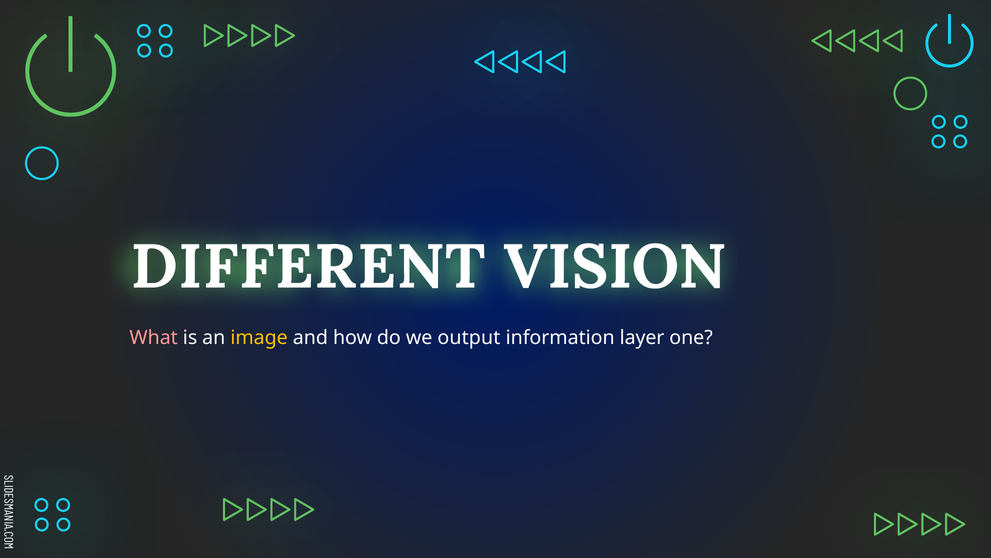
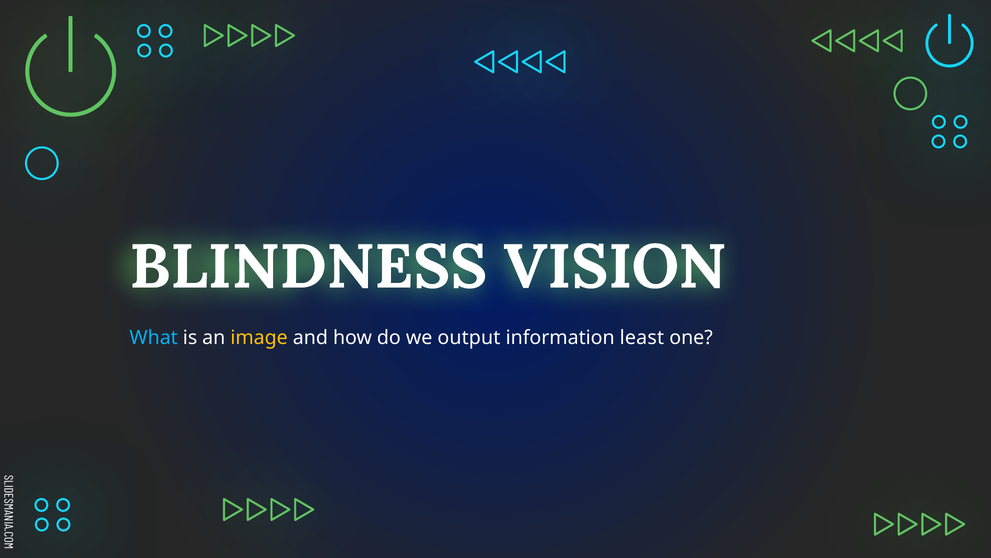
DIFFERENT: DIFFERENT -> BLINDNESS
What colour: pink -> light blue
layer: layer -> least
